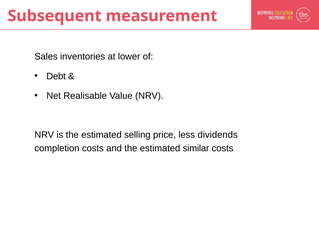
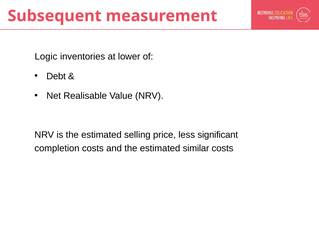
Sales: Sales -> Logic
dividends: dividends -> significant
